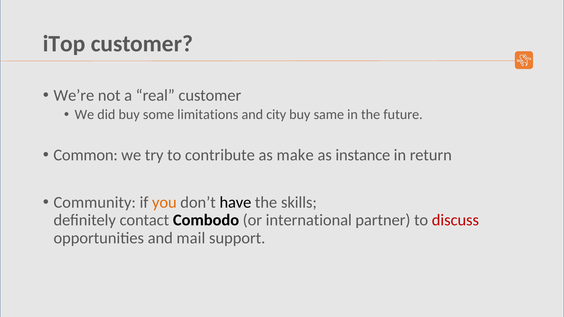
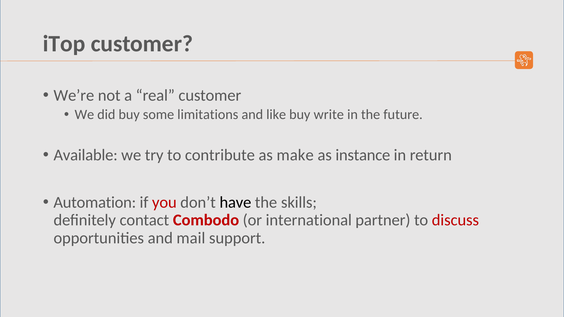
city: city -> like
same: same -> write
Common: Common -> Available
Community: Community -> Automation
you colour: orange -> red
Combodo colour: black -> red
